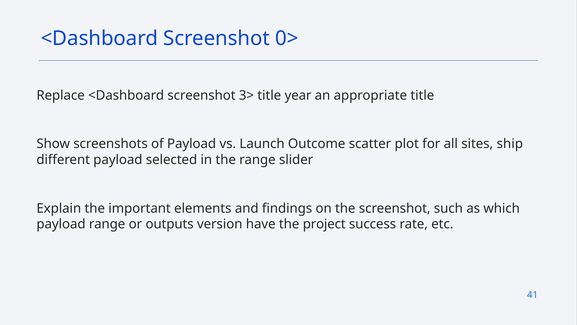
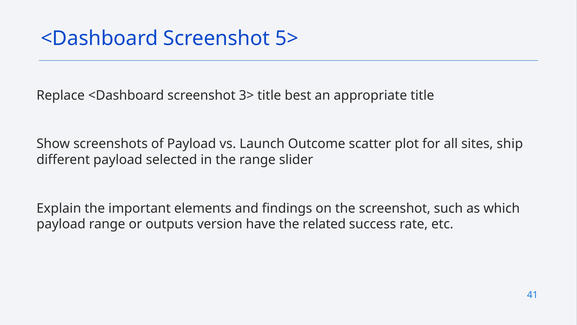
0>: 0> -> 5>
year: year -> best
project: project -> related
